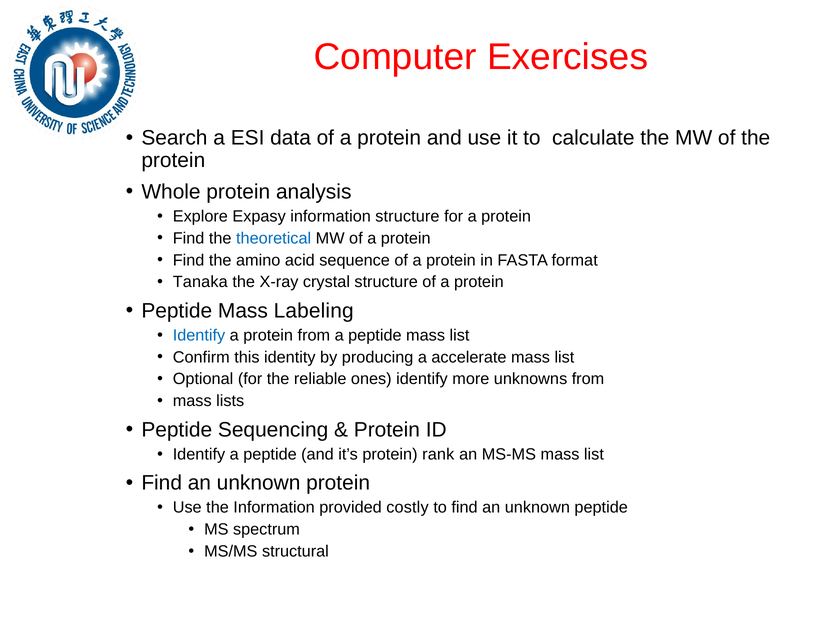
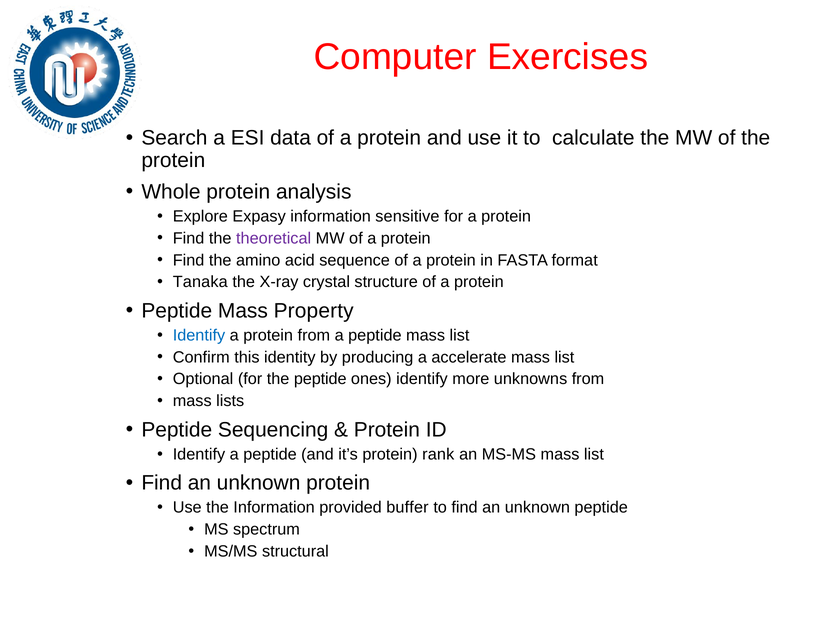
information structure: structure -> sensitive
theoretical colour: blue -> purple
Labeling: Labeling -> Property
the reliable: reliable -> peptide
costly: costly -> buffer
